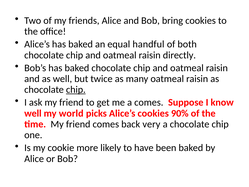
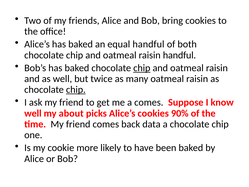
raisin directly: directly -> handful
chip at (142, 68) underline: none -> present
world: world -> about
very: very -> data
